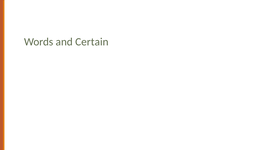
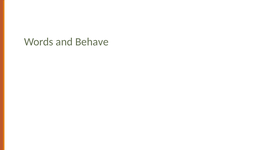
Certain: Certain -> Behave
